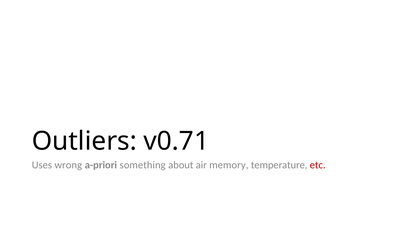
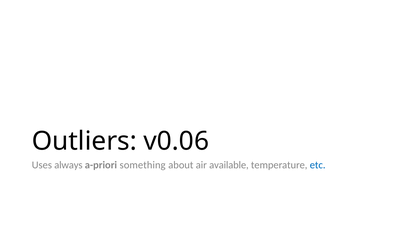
v0.71: v0.71 -> v0.06
wrong: wrong -> always
memory: memory -> available
etc colour: red -> blue
